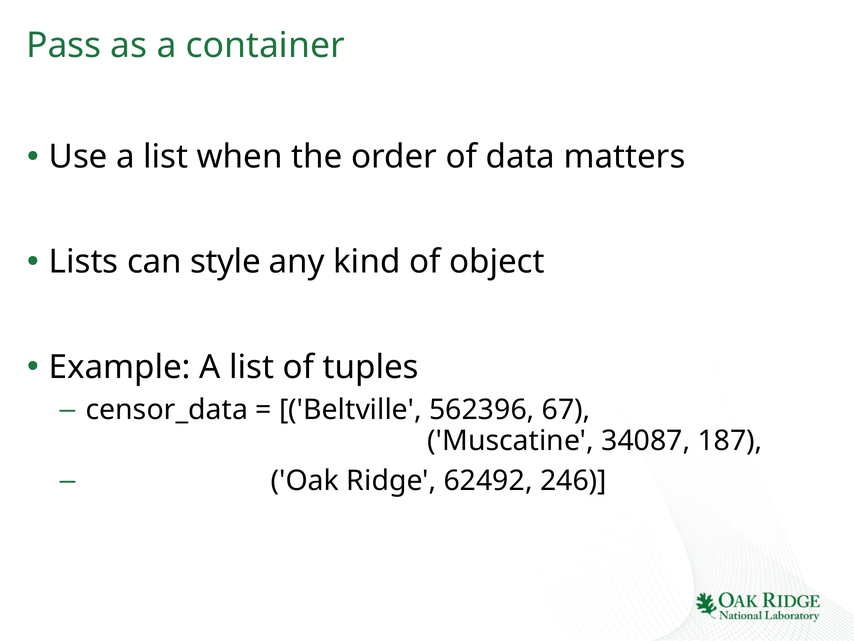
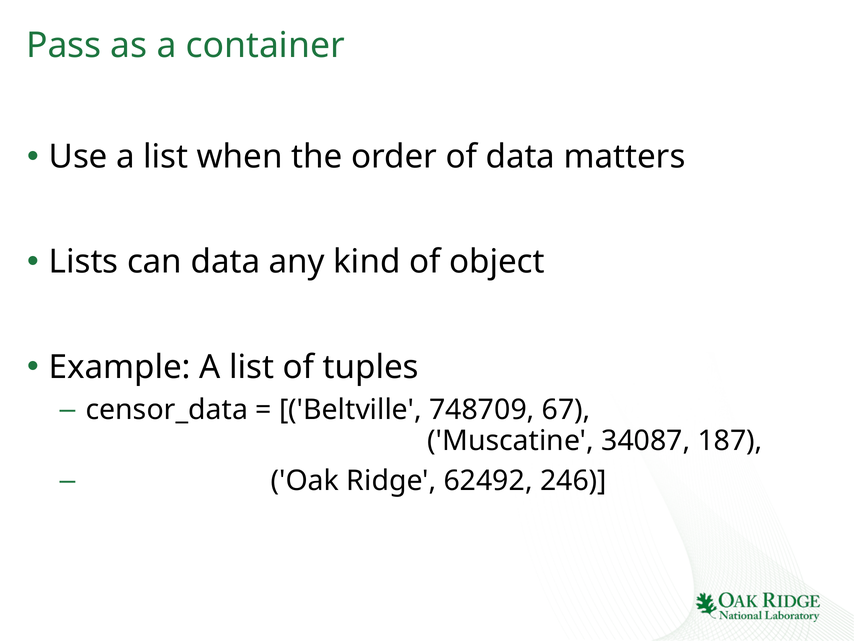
can style: style -> data
562396: 562396 -> 748709
